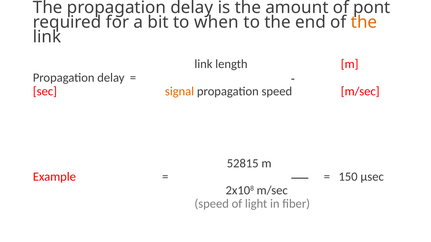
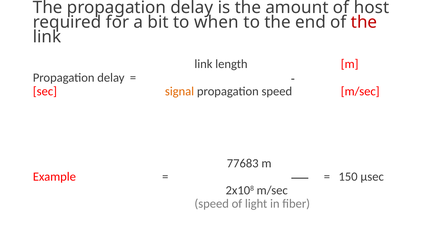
pont: pont -> host
the at (364, 22) colour: orange -> red
52815: 52815 -> 77683
